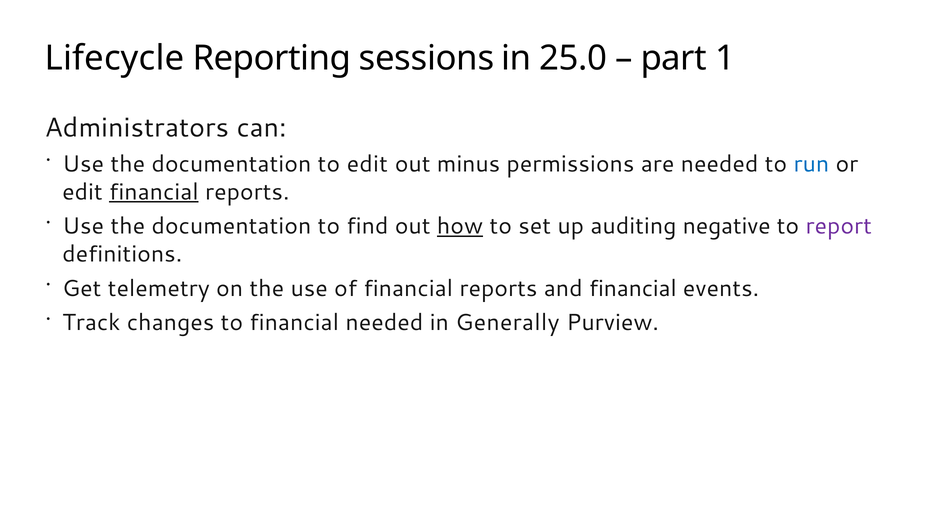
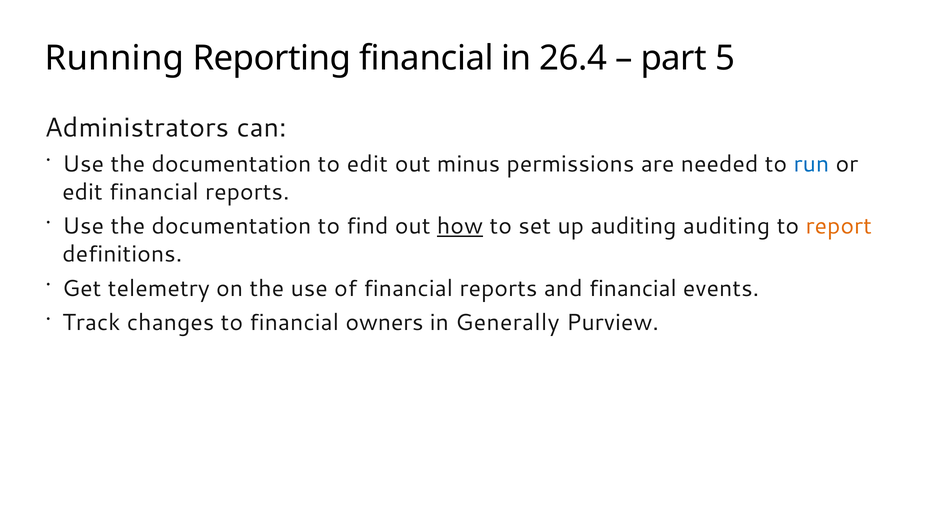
Lifecycle: Lifecycle -> Running
Reporting sessions: sessions -> financial
25.0: 25.0 -> 26.4
1: 1 -> 5
financial at (154, 192) underline: present -> none
auditing negative: negative -> auditing
report colour: purple -> orange
financial needed: needed -> owners
